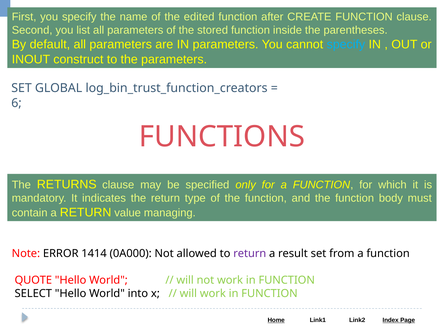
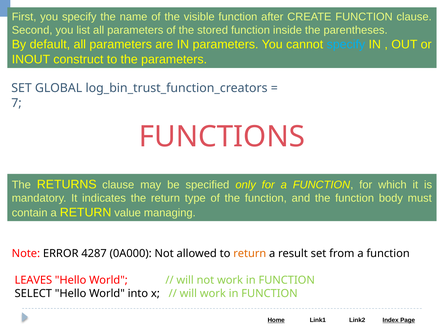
edited: edited -> visible
6: 6 -> 7
1414: 1414 -> 4287
return at (250, 254) colour: purple -> orange
QUOTE: QUOTE -> LEAVES
